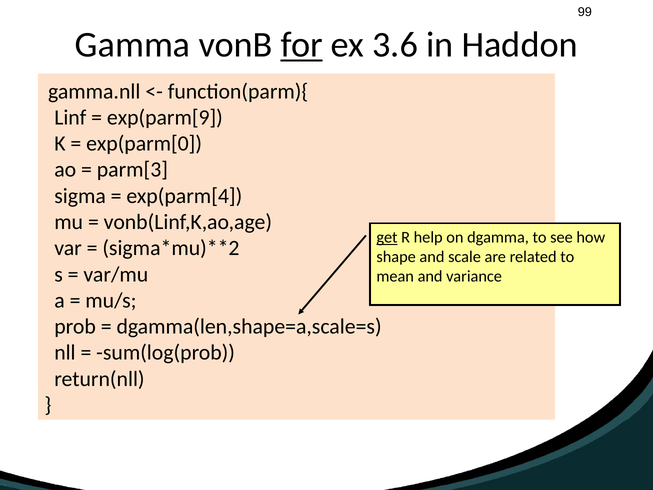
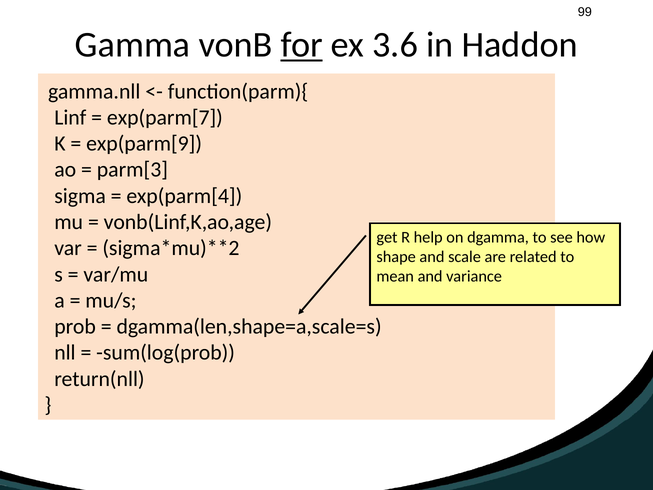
exp(parm[9: exp(parm[9 -> exp(parm[7
exp(parm[0: exp(parm[0 -> exp(parm[9
get underline: present -> none
